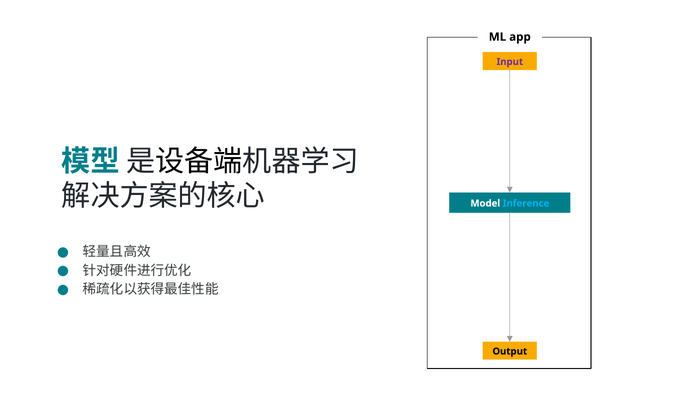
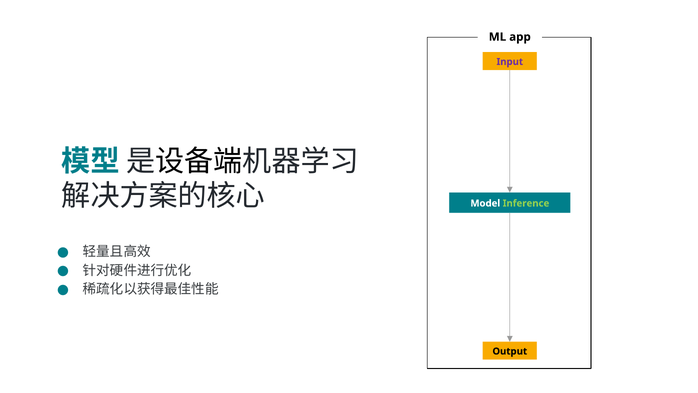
Inference colour: light blue -> light green
